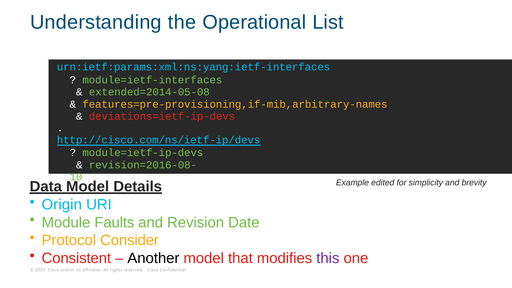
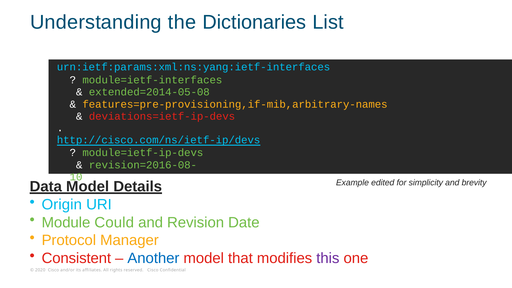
Operational: Operational -> Dictionaries
Faults: Faults -> Could
Consider: Consider -> Manager
Another colour: black -> blue
